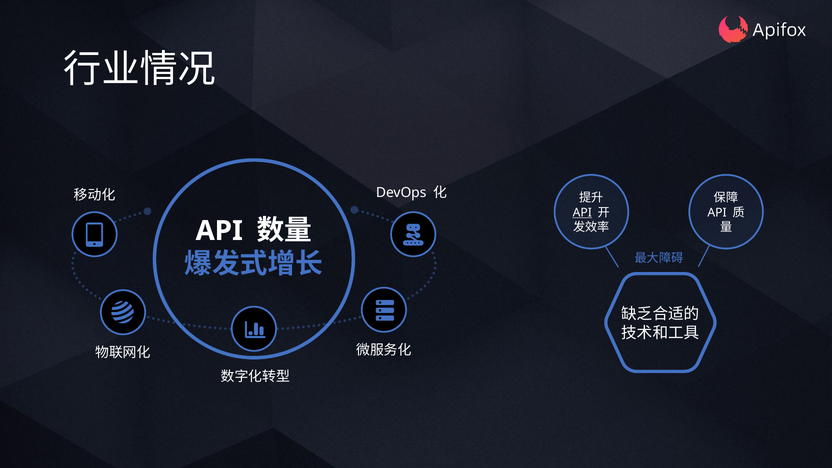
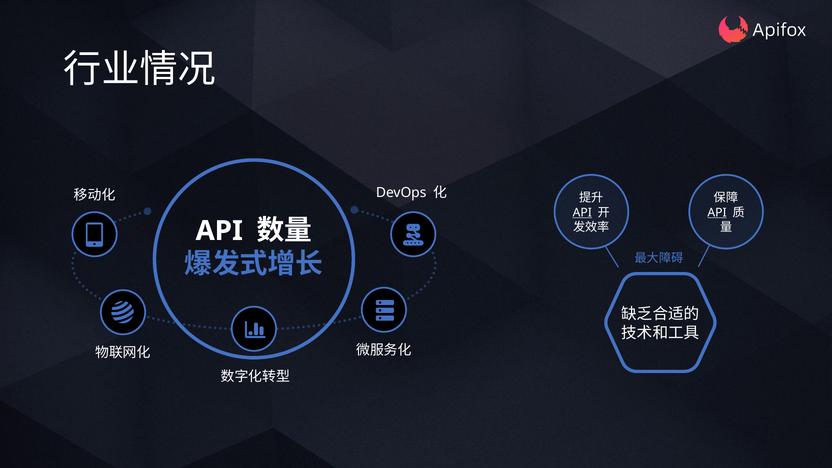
API at (717, 213) underline: none -> present
